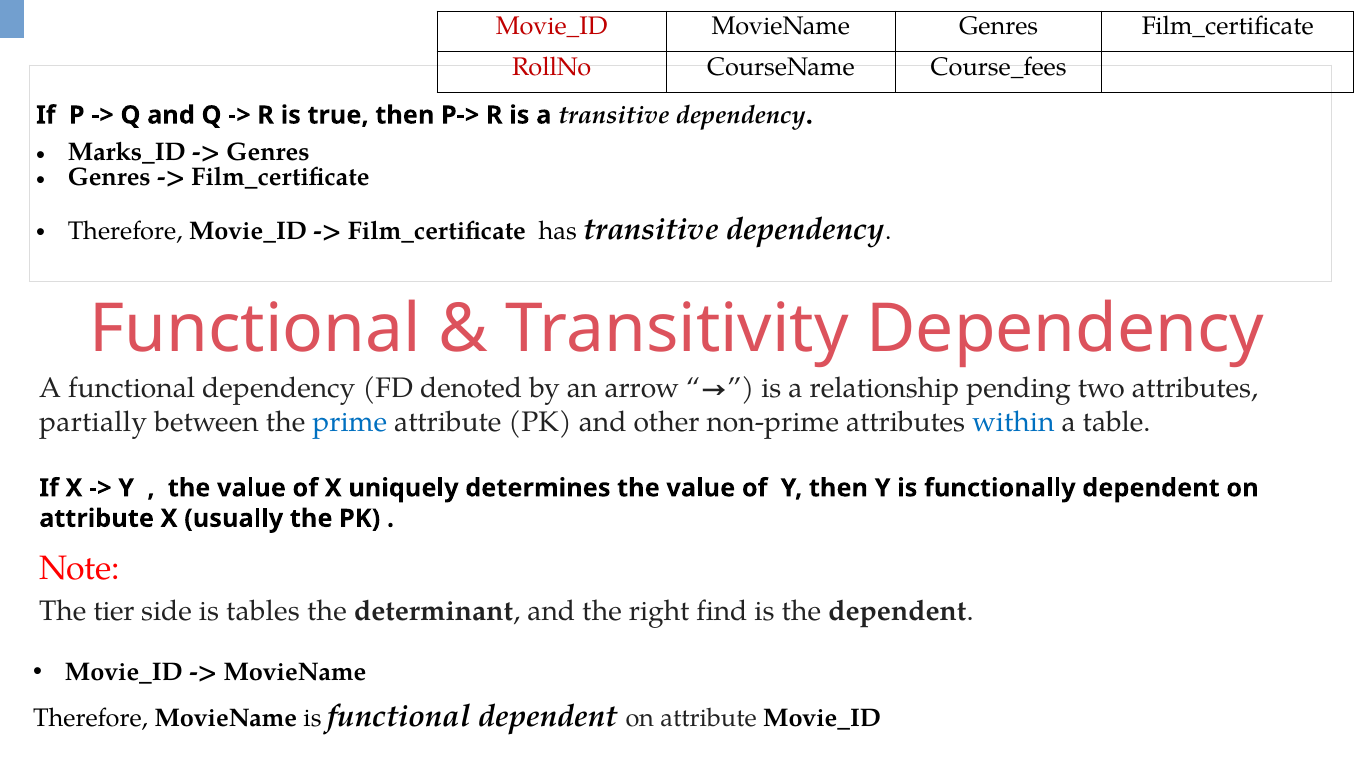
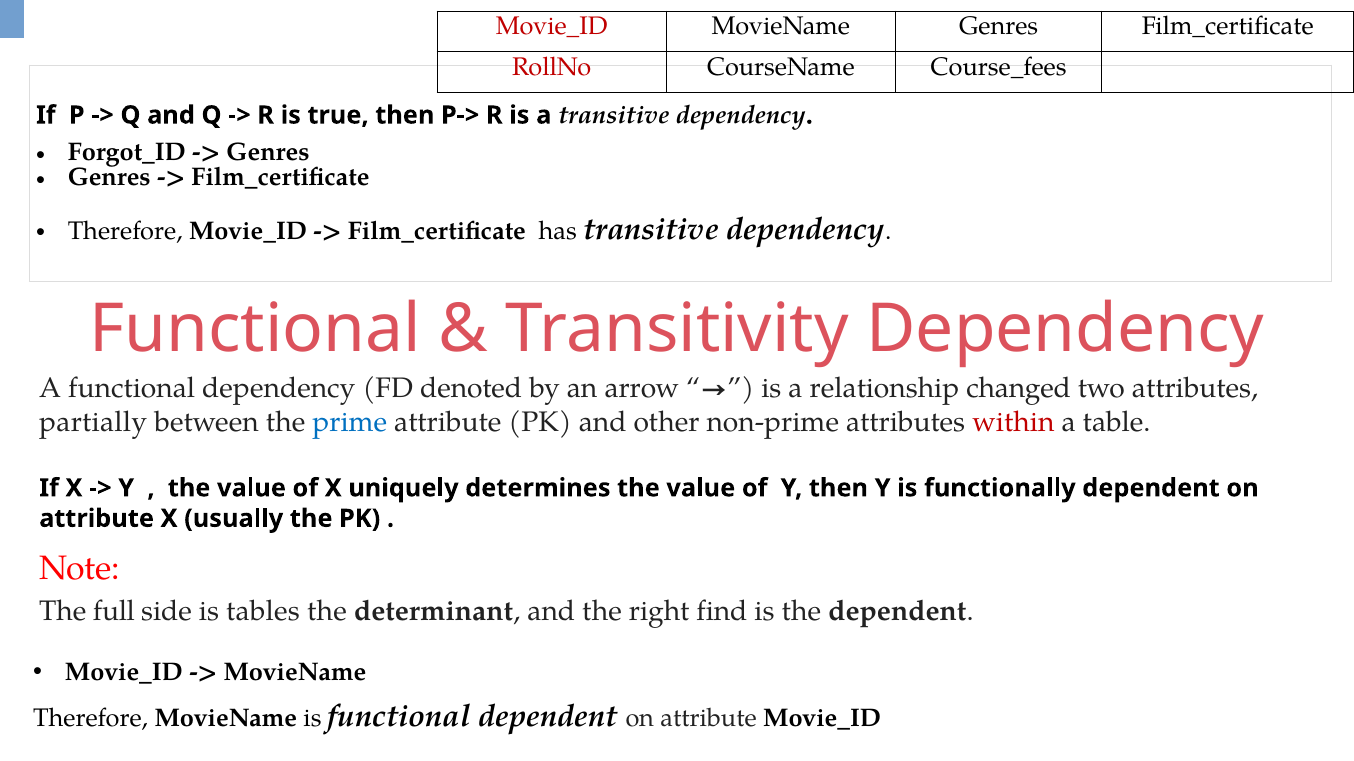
Marks_ID: Marks_ID -> Forgot_ID
pending: pending -> changed
within colour: blue -> red
tier: tier -> full
